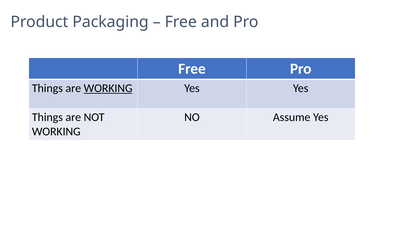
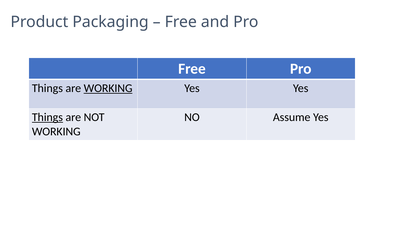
Things at (47, 117) underline: none -> present
